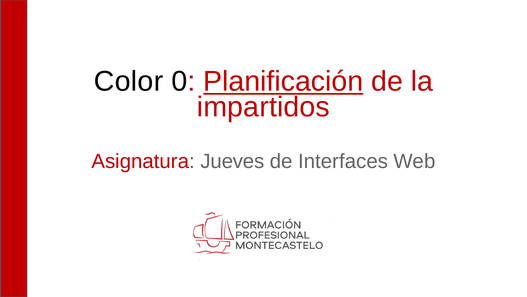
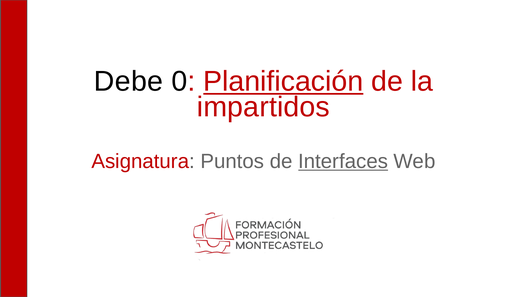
Color: Color -> Debe
Jueves: Jueves -> Puntos
Interfaces underline: none -> present
